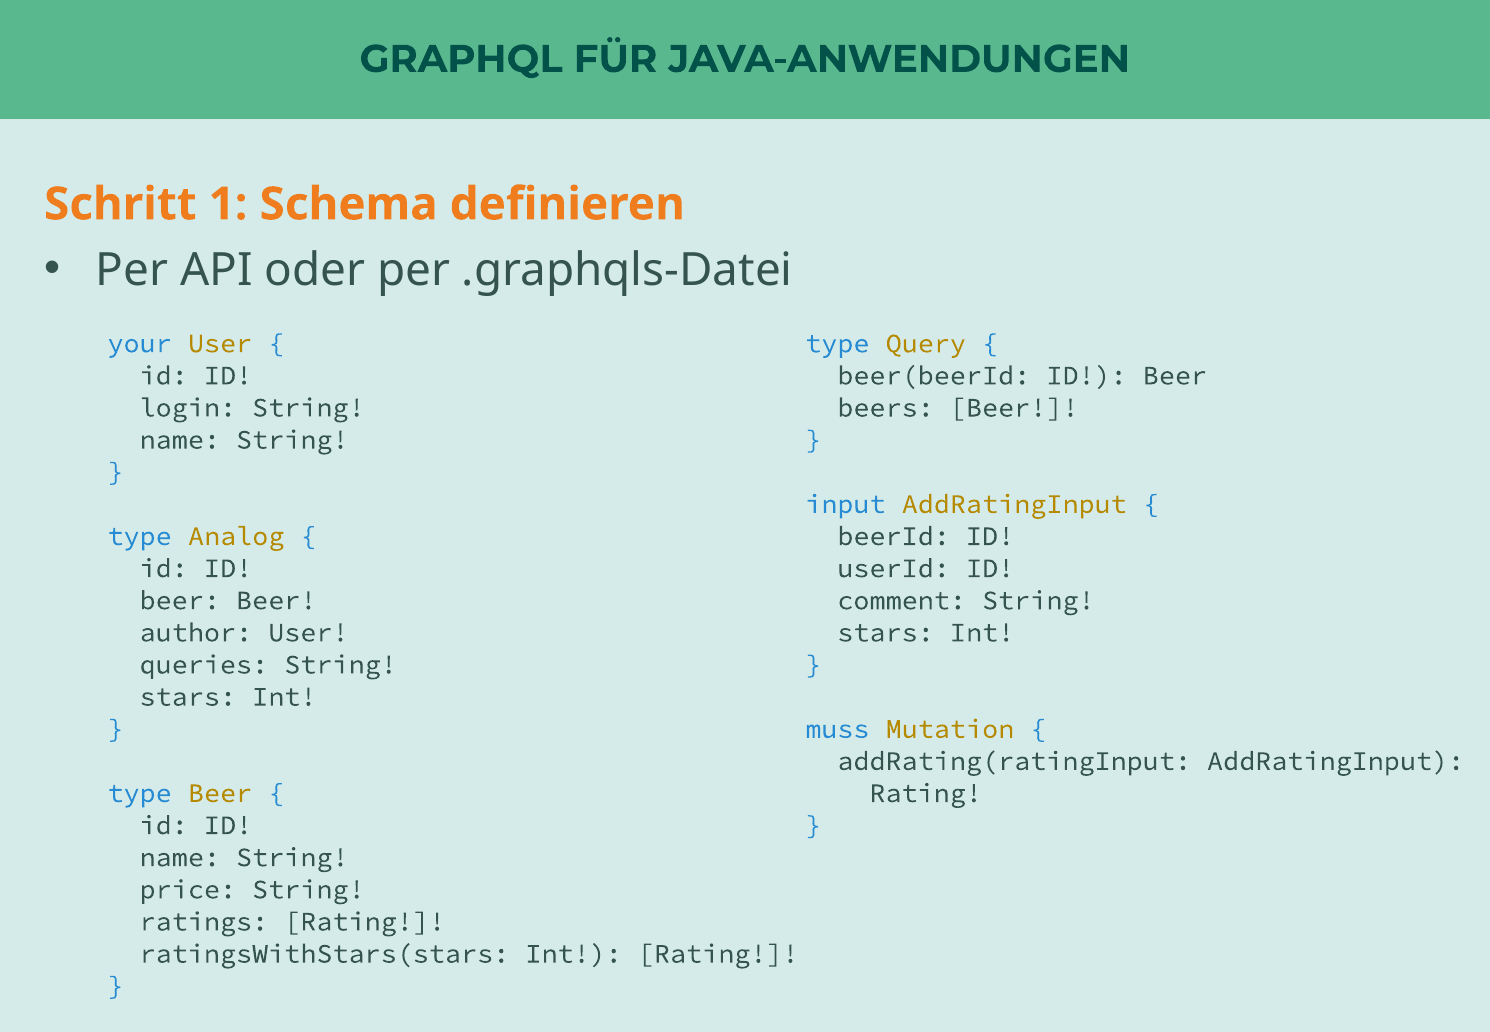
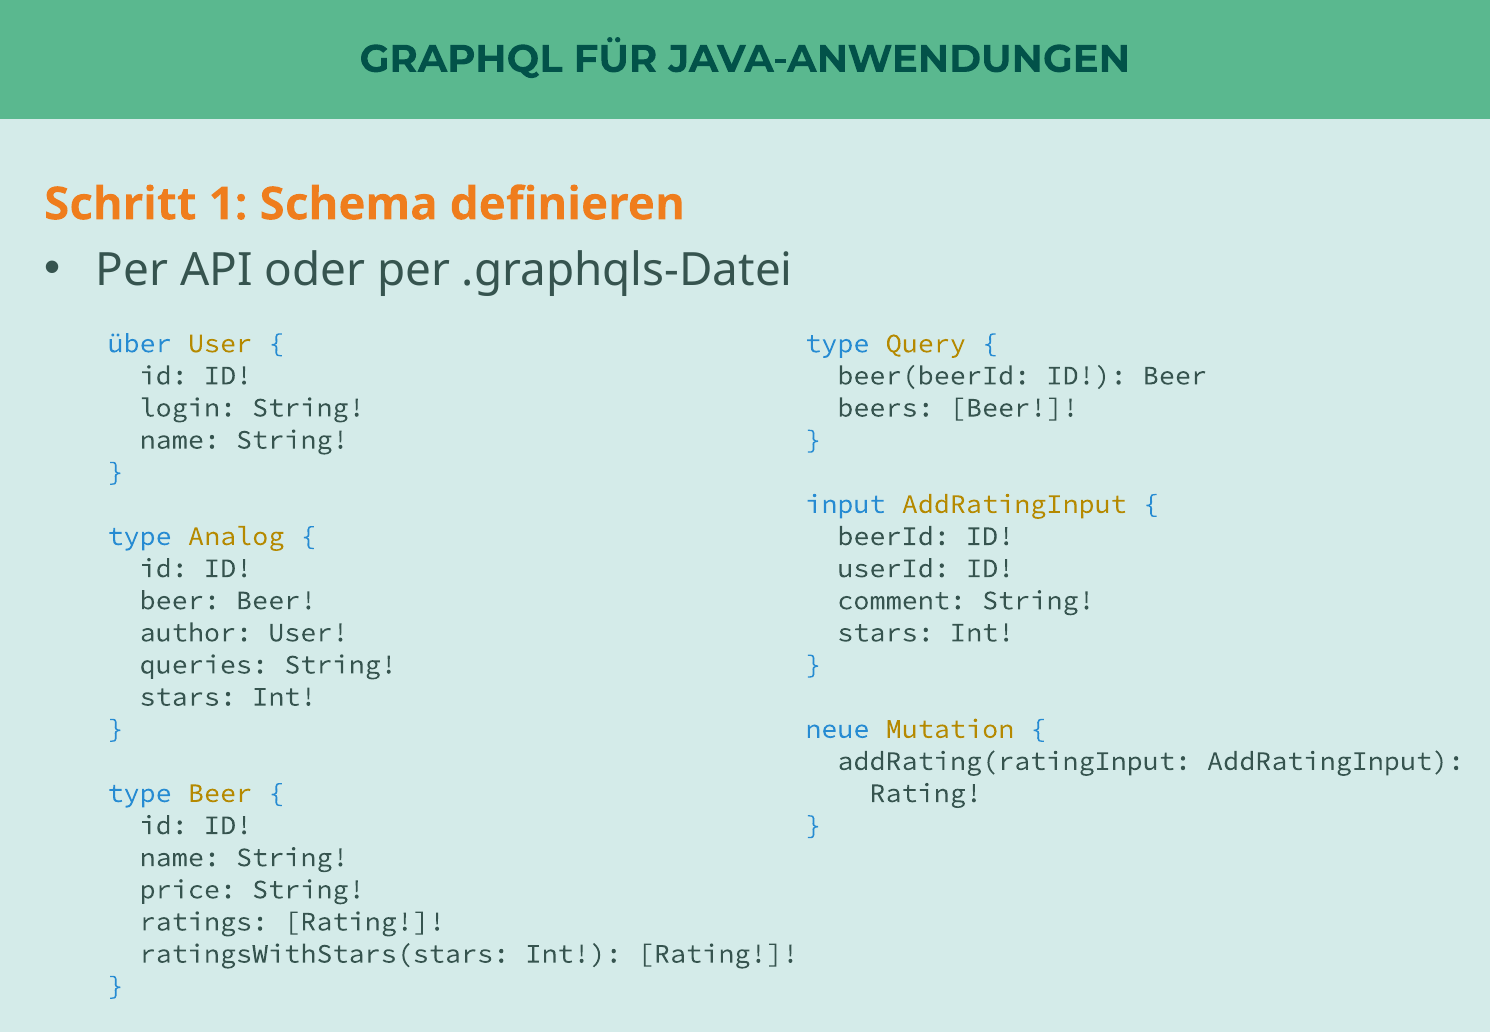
your: your -> über
muss: muss -> neue
